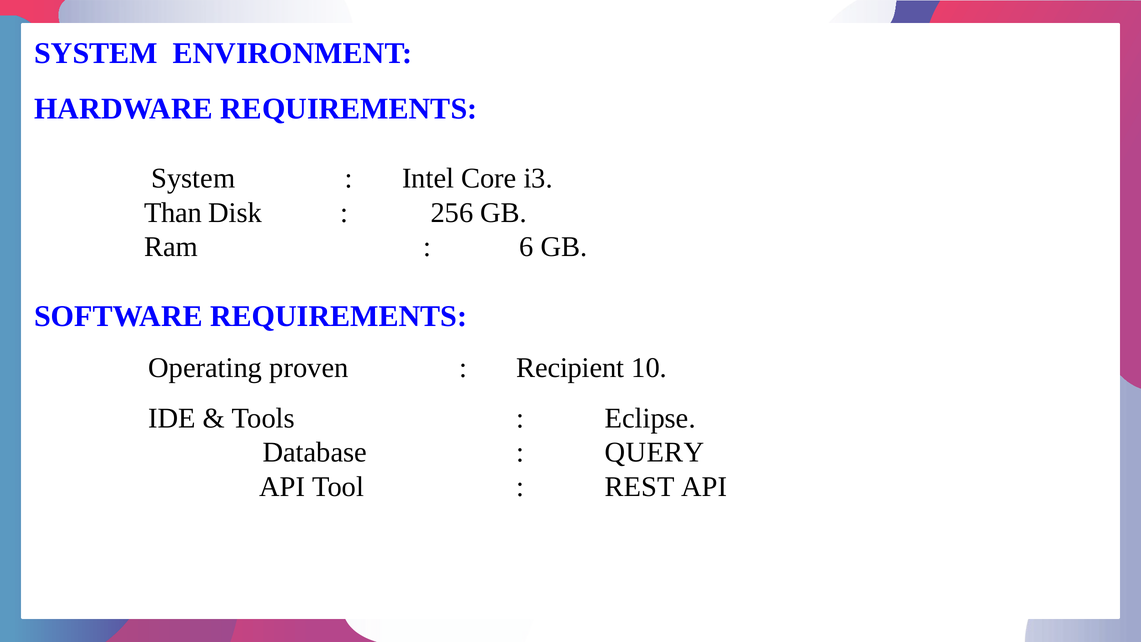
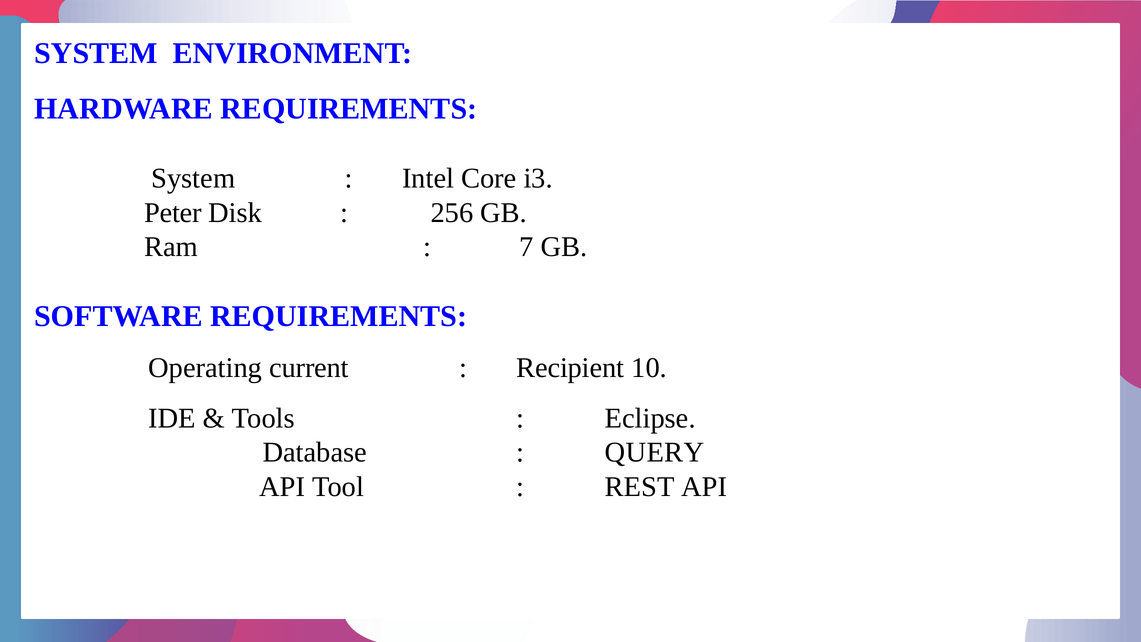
Than: Than -> Peter
6: 6 -> 7
proven: proven -> current
